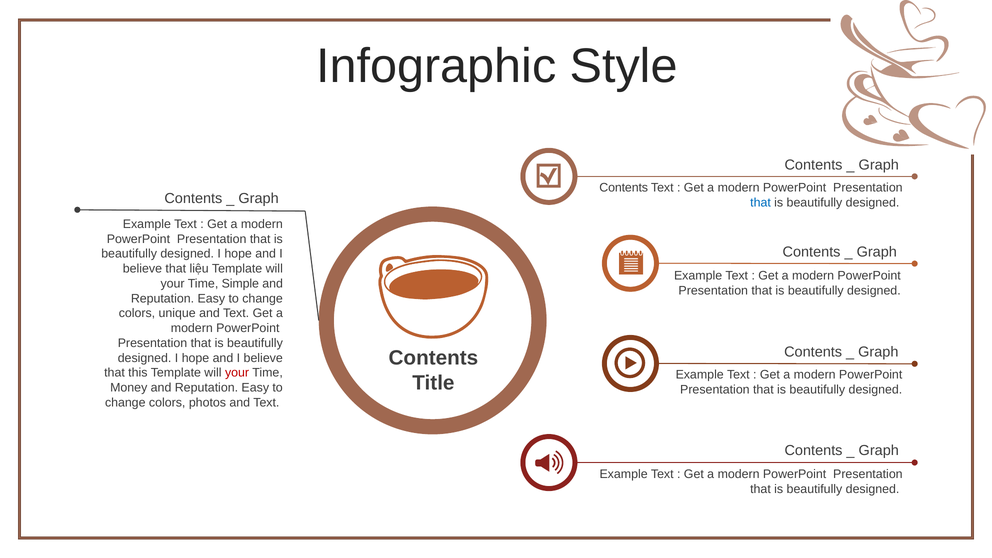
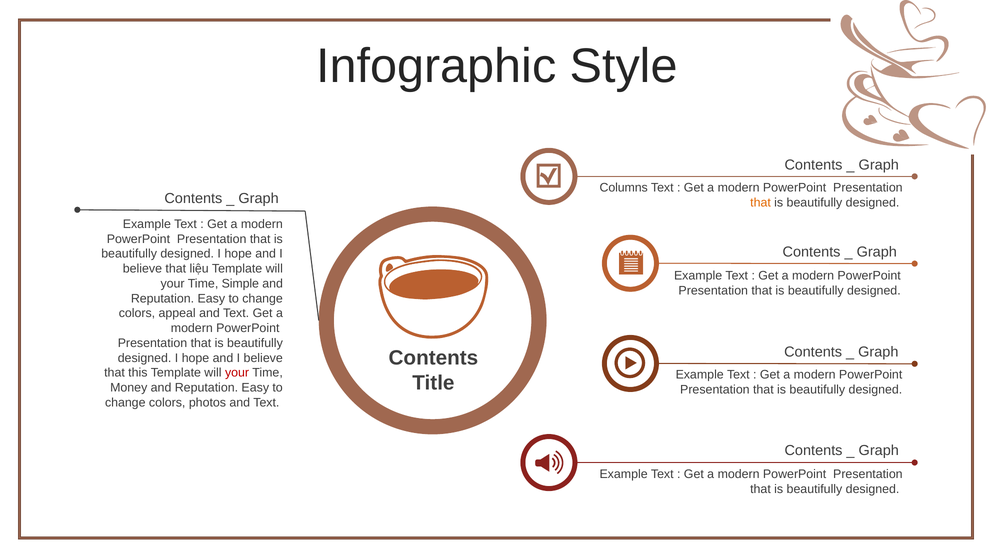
Contents at (624, 188): Contents -> Columns
that at (761, 203) colour: blue -> orange
unique: unique -> appeal
